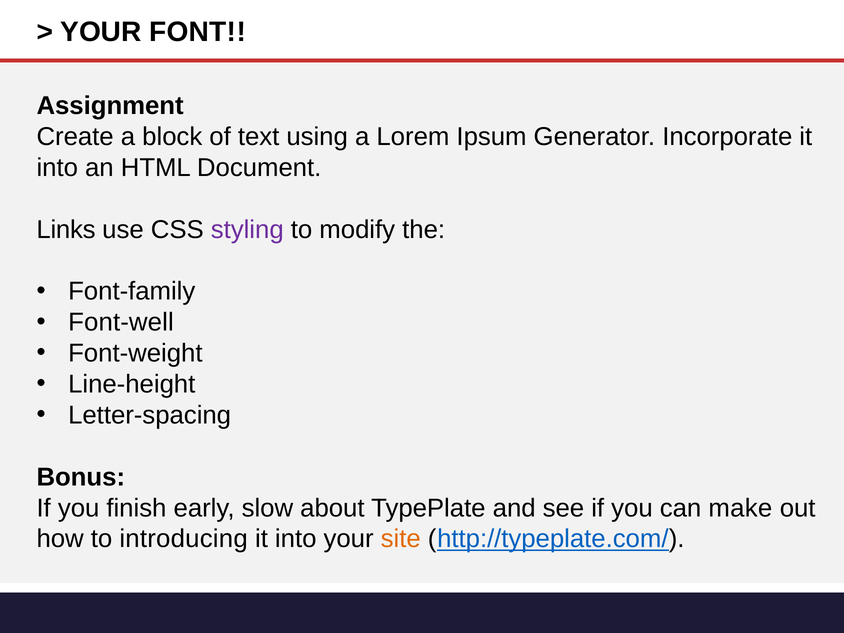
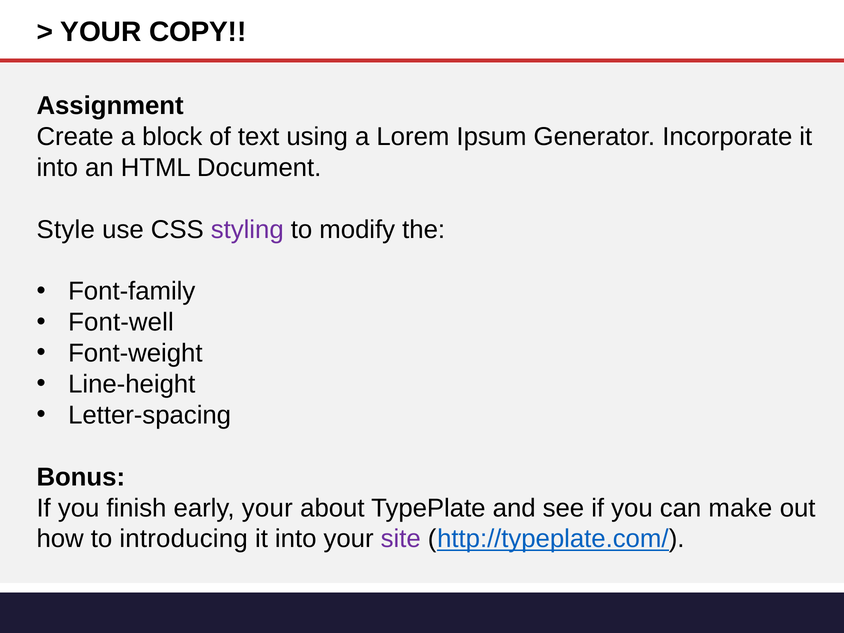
FONT: FONT -> COPY
Links: Links -> Style
early slow: slow -> your
site colour: orange -> purple
